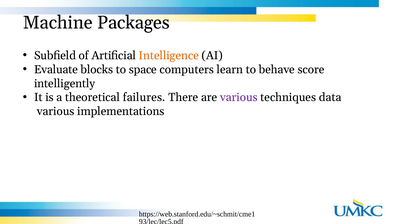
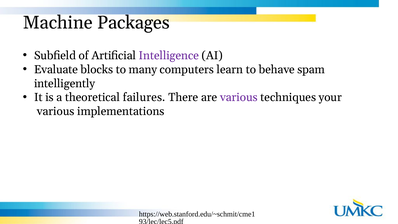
Intelligence colour: orange -> purple
space: space -> many
score: score -> spam
data: data -> your
